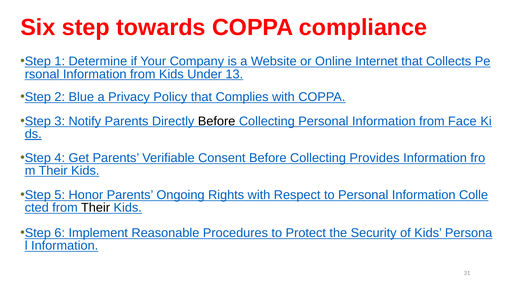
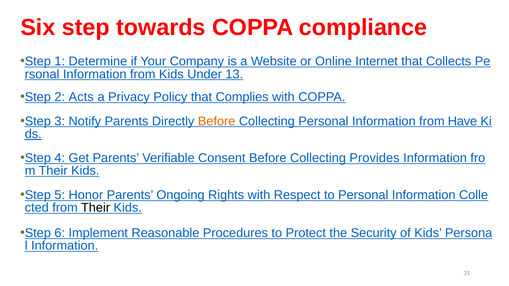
Blue: Blue -> Acts
Before at (217, 121) colour: black -> orange
Face: Face -> Have
